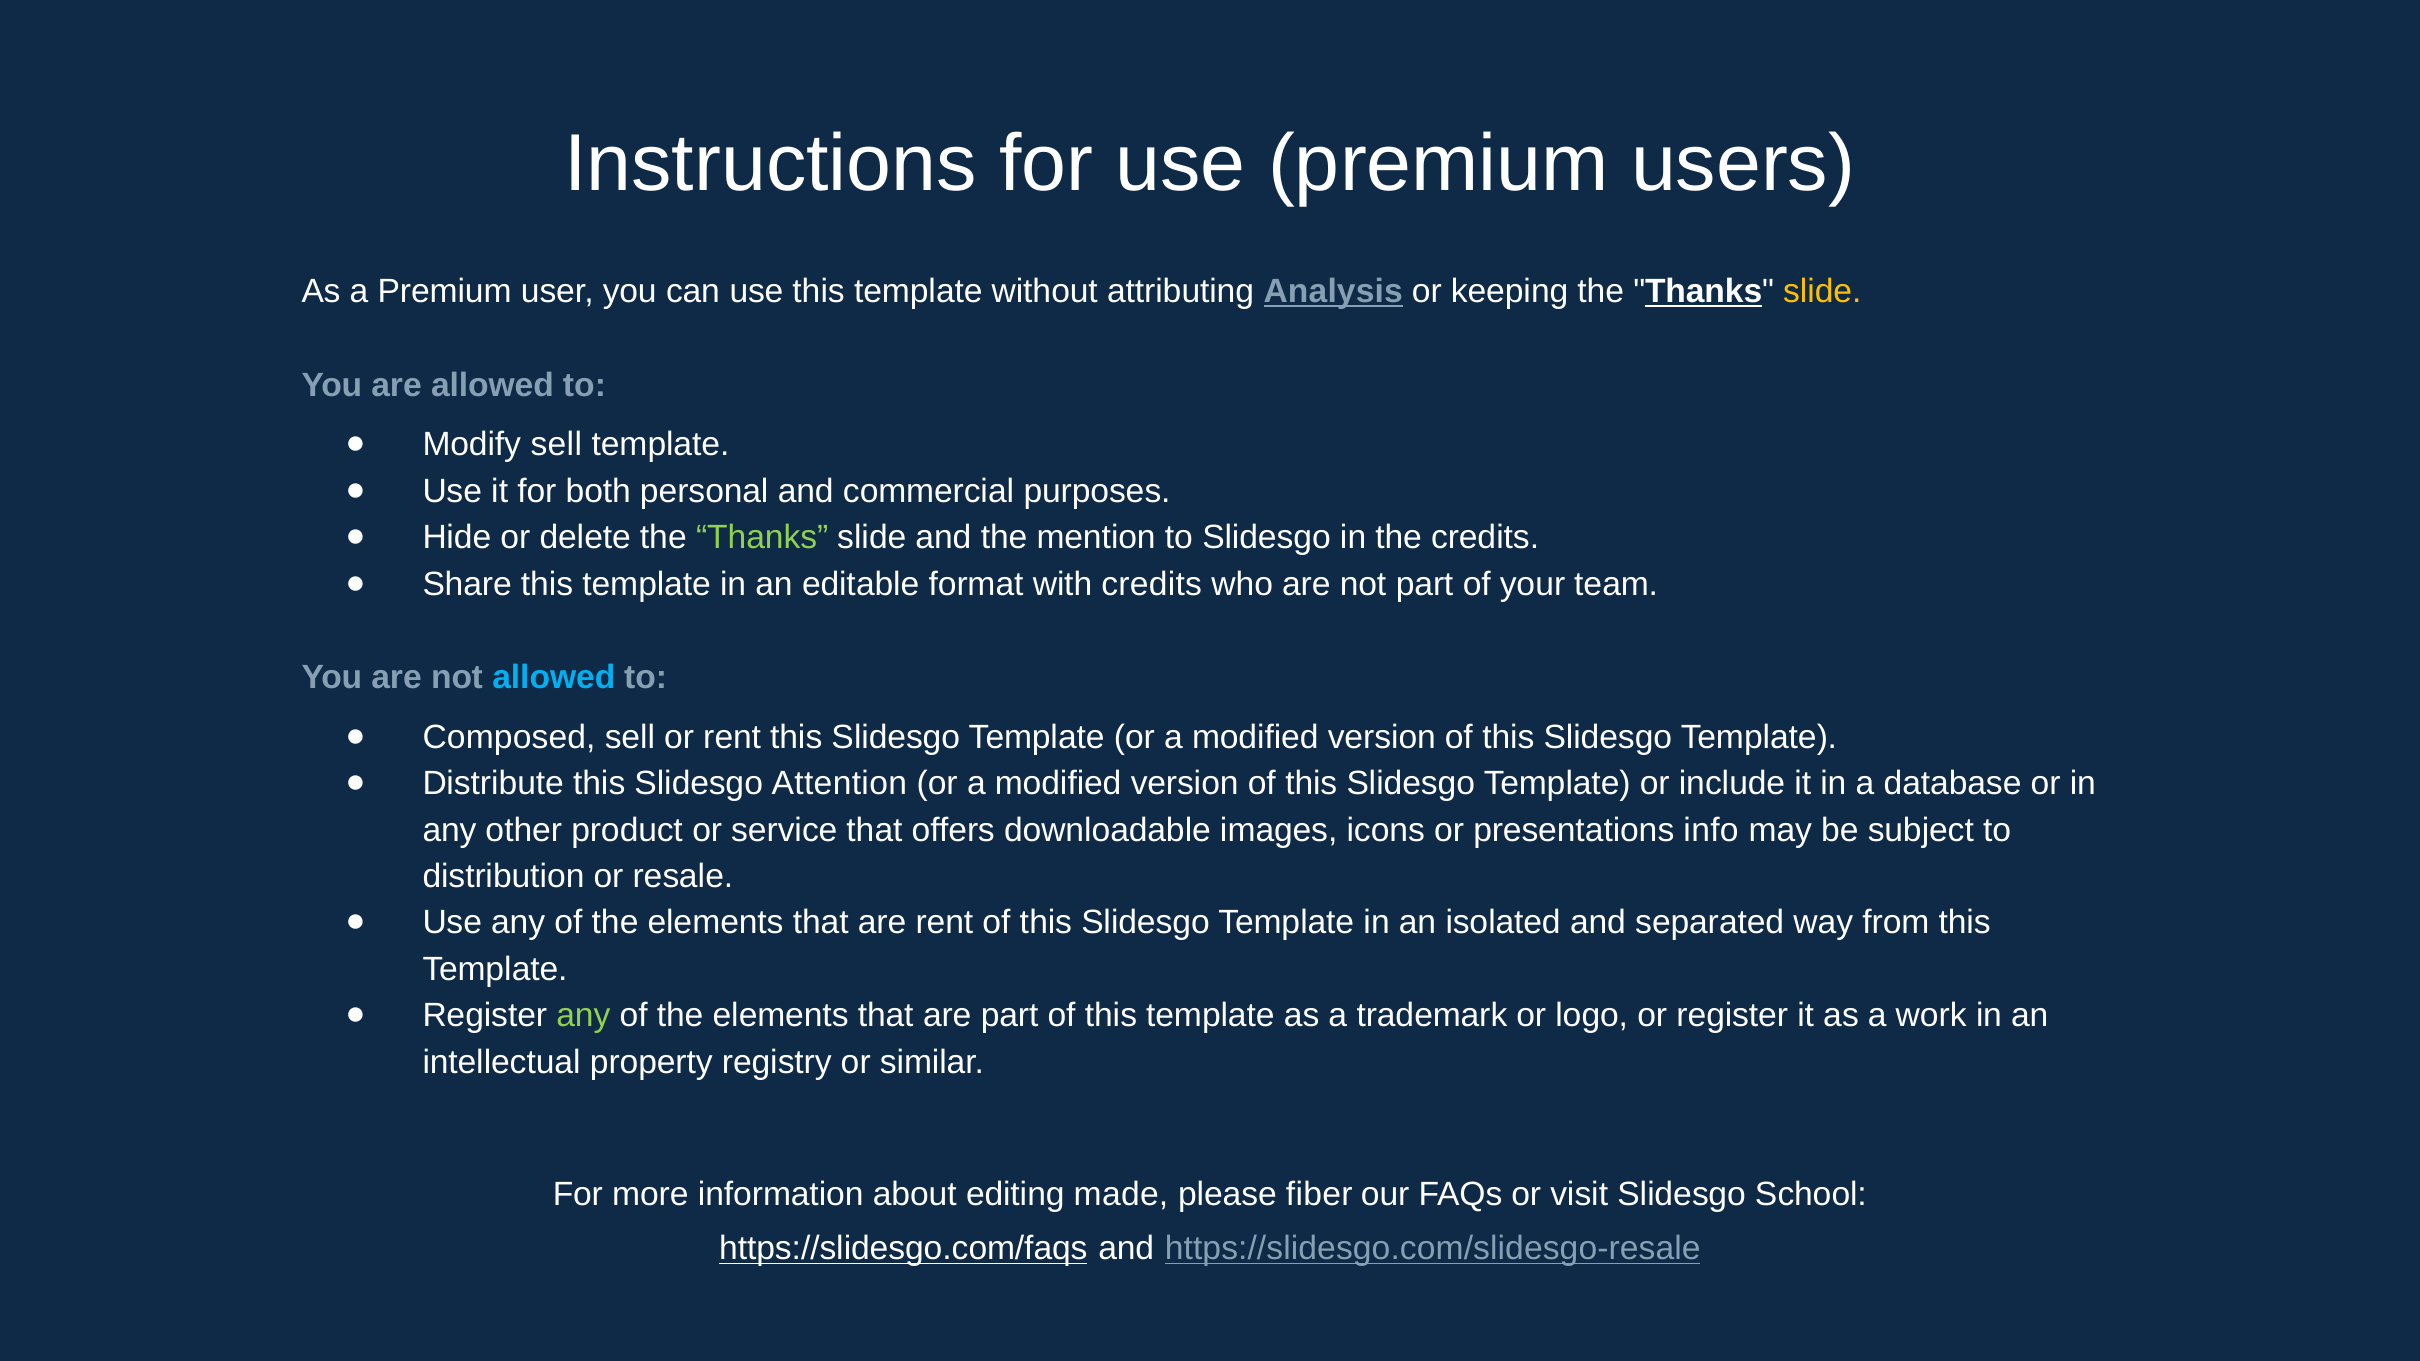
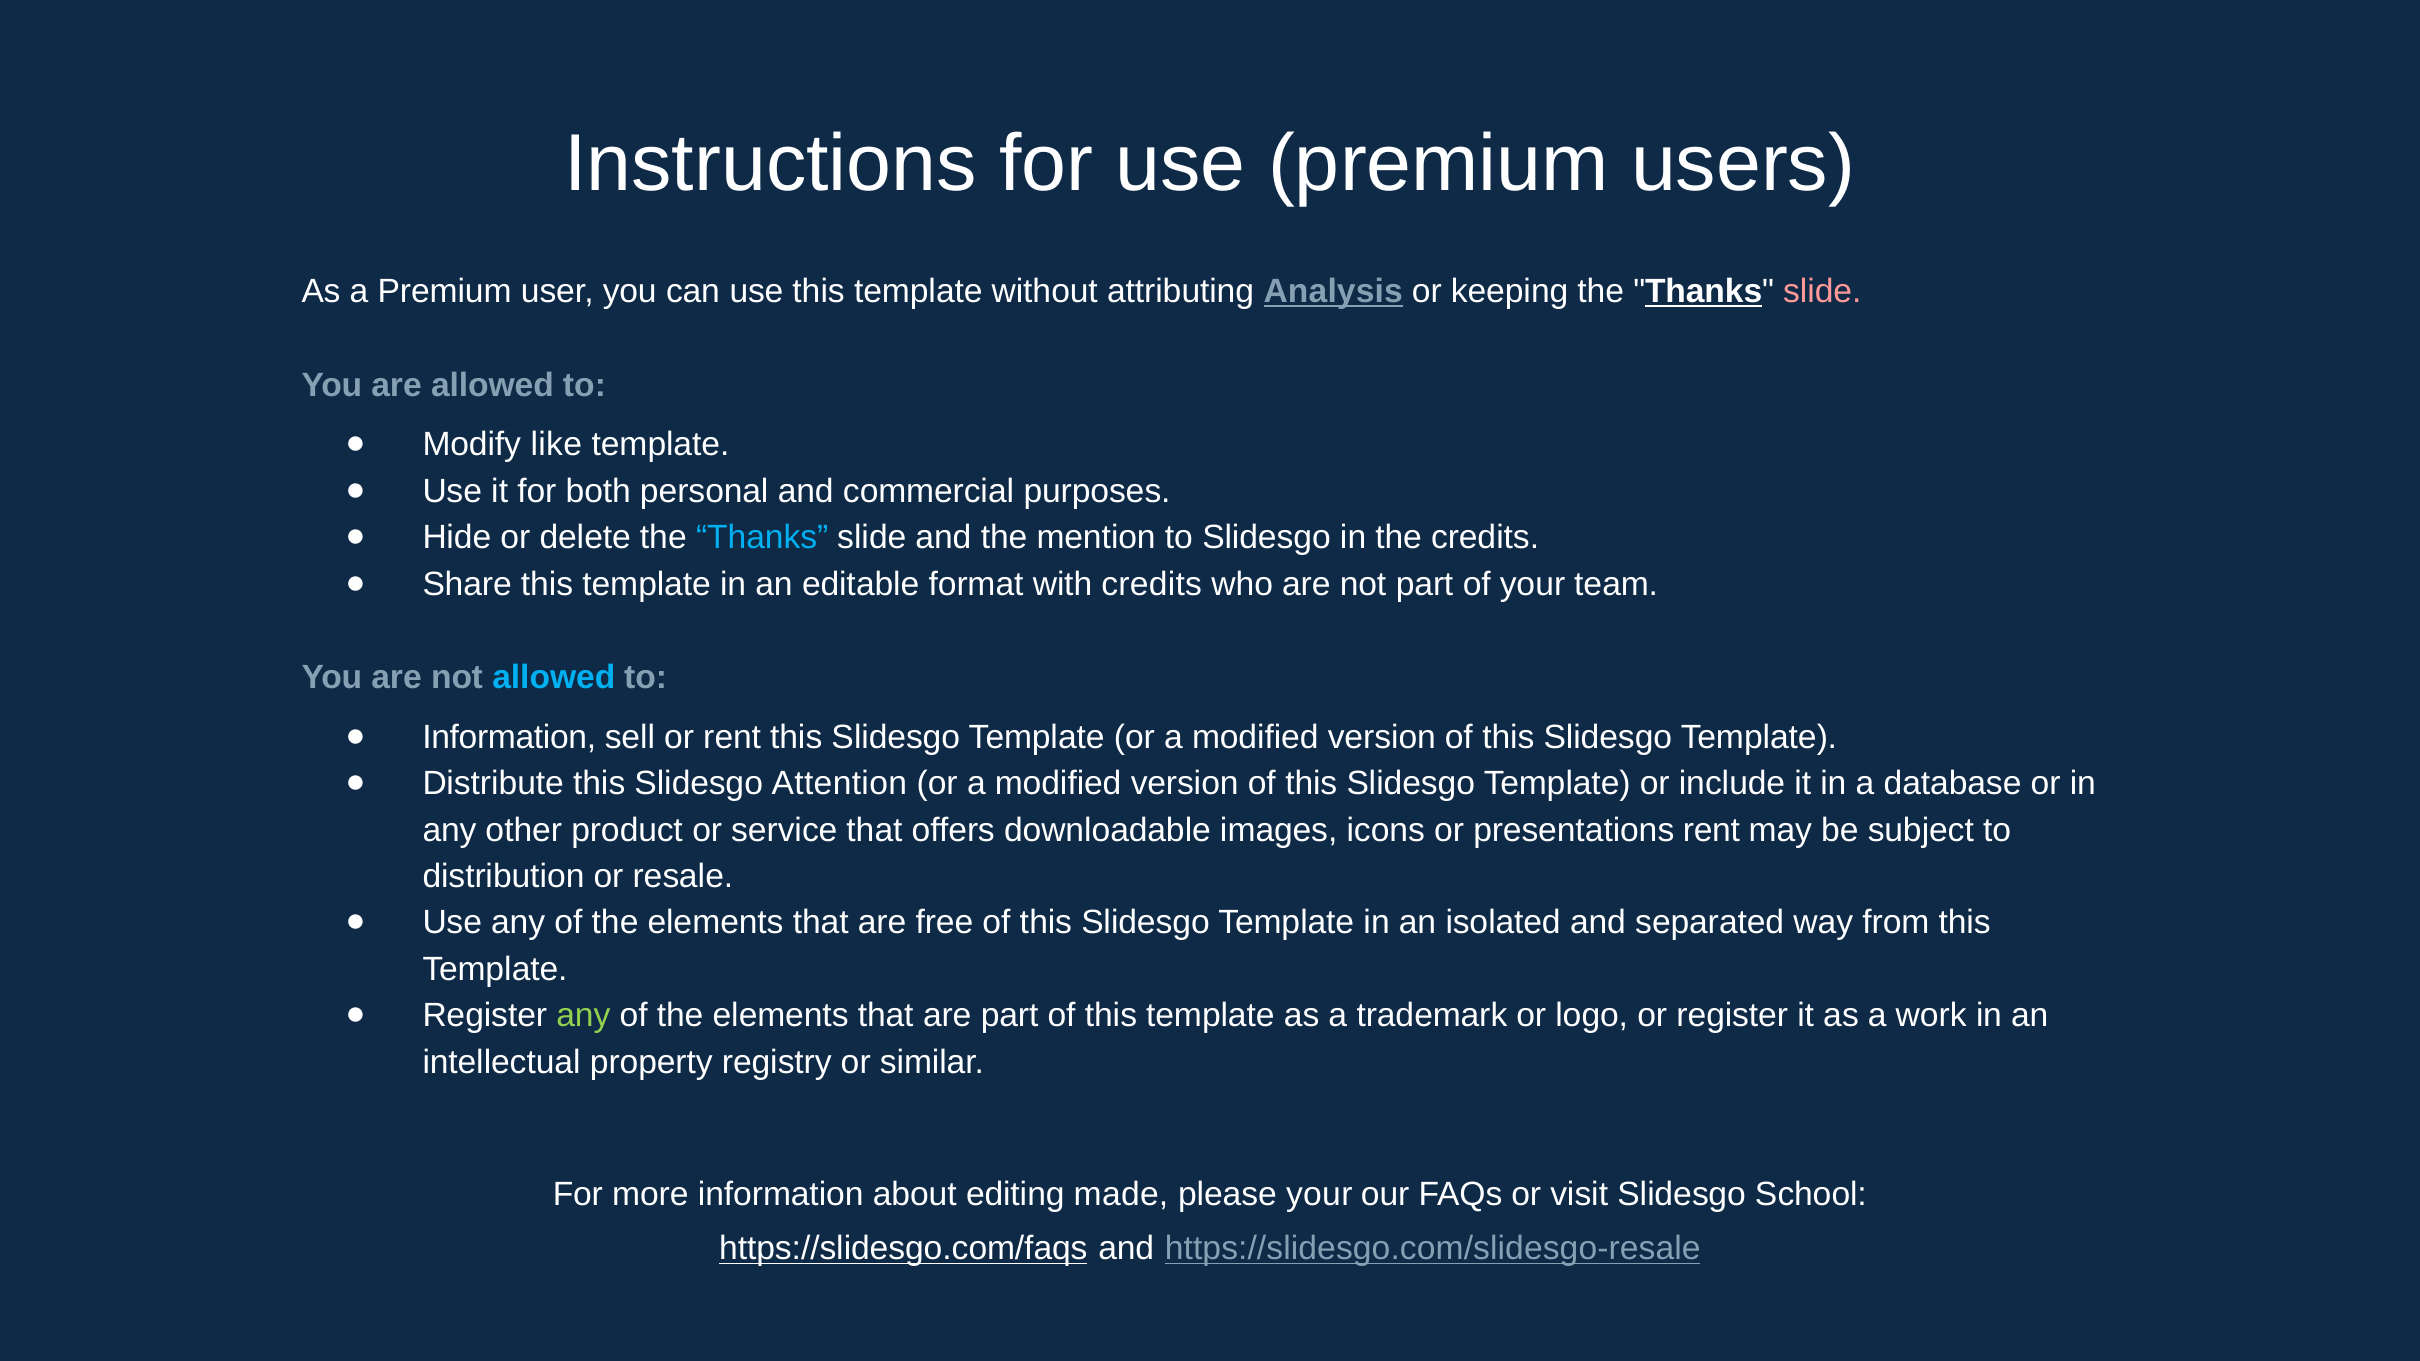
slide at (1822, 292) colour: yellow -> pink
Modify sell: sell -> like
Thanks at (762, 538) colour: light green -> light blue
Composed at (509, 737): Composed -> Information
presentations info: info -> rent
are rent: rent -> free
please fiber: fiber -> your
